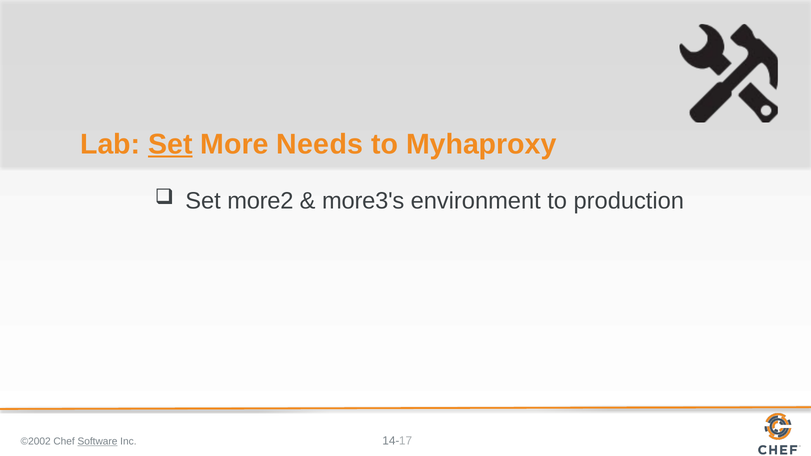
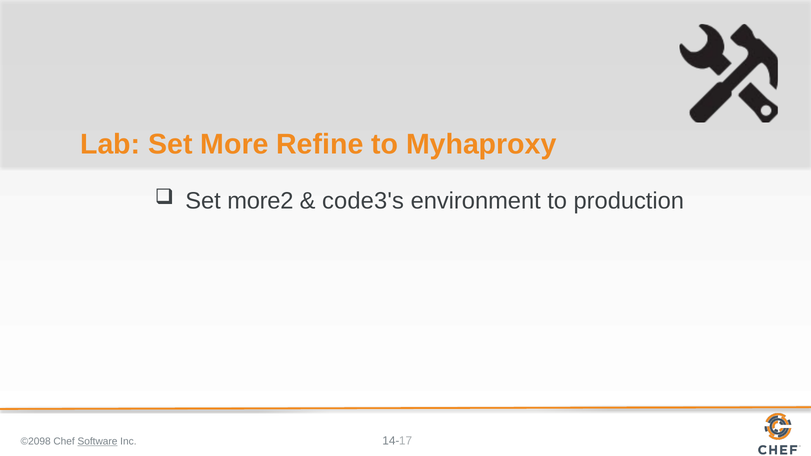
Set at (170, 144) underline: present -> none
Needs: Needs -> Refine
more3's: more3's -> code3's
©2002: ©2002 -> ©2098
